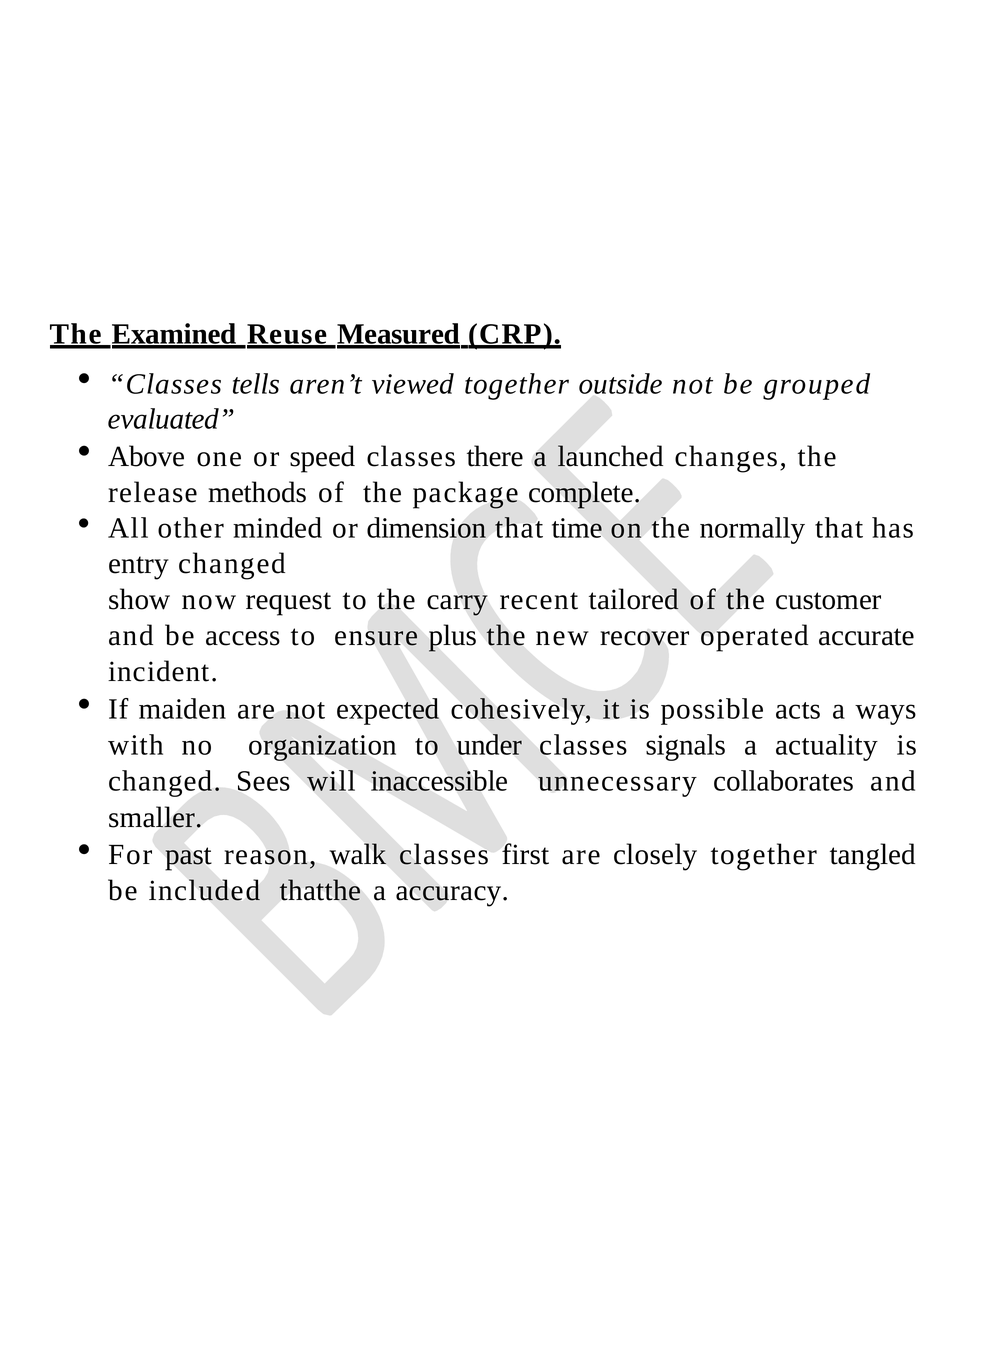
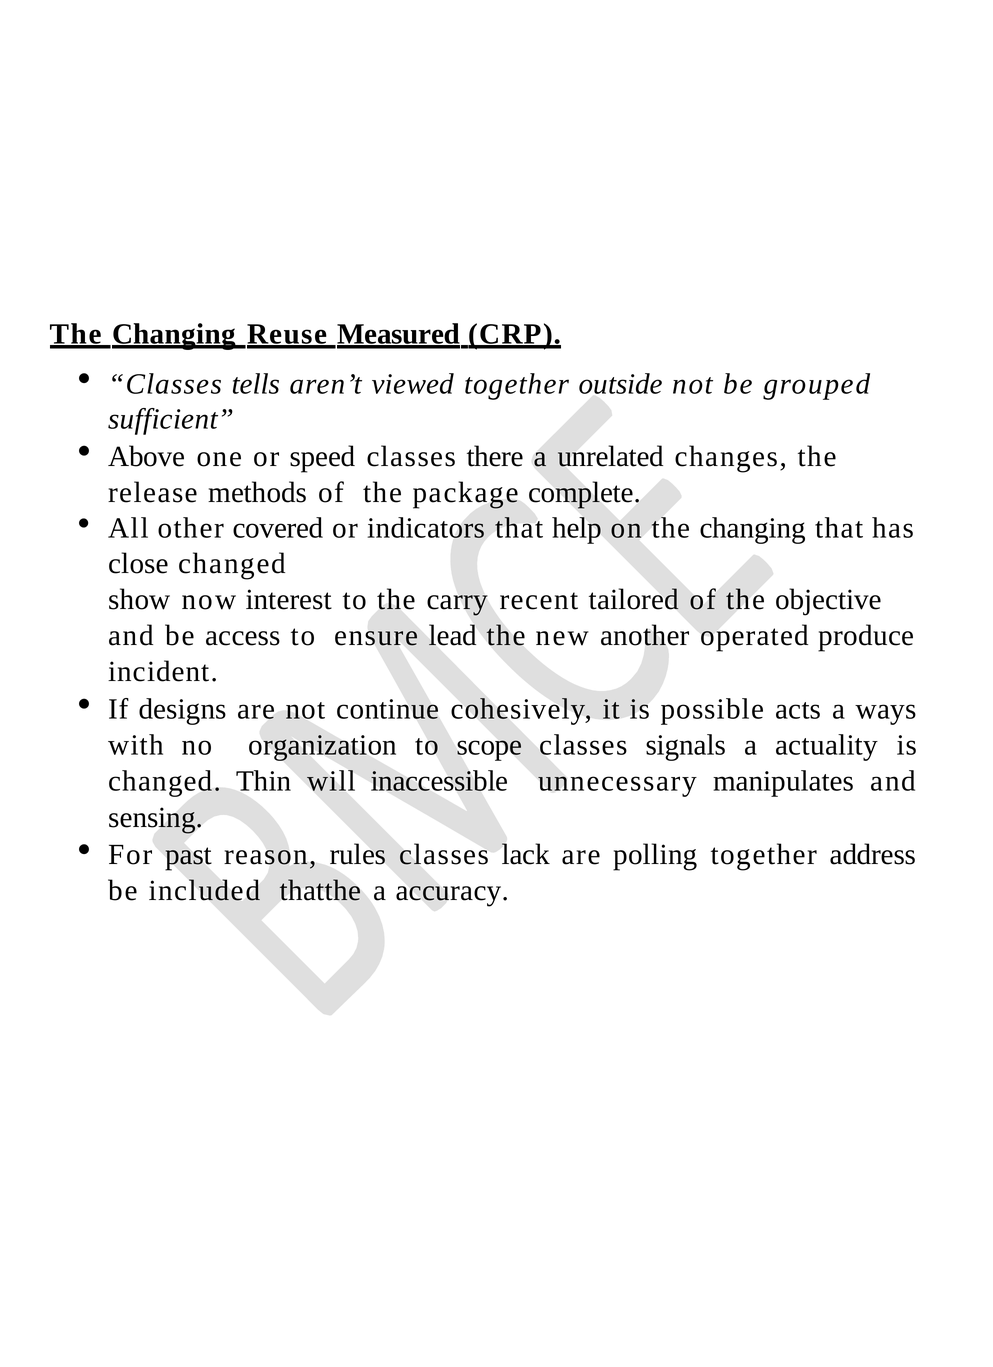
Examined at (174, 334): Examined -> Changing
evaluated: evaluated -> sufficient
launched: launched -> unrelated
minded: minded -> covered
dimension: dimension -> indicators
time: time -> help
on the normally: normally -> changing
entry: entry -> close
request: request -> interest
customer: customer -> objective
plus: plus -> lead
recover: recover -> another
accurate: accurate -> produce
maiden: maiden -> designs
expected: expected -> continue
under: under -> scope
Sees: Sees -> Thin
collaborates: collaborates -> manipulates
smaller: smaller -> sensing
walk: walk -> rules
first: first -> lack
closely: closely -> polling
tangled: tangled -> address
